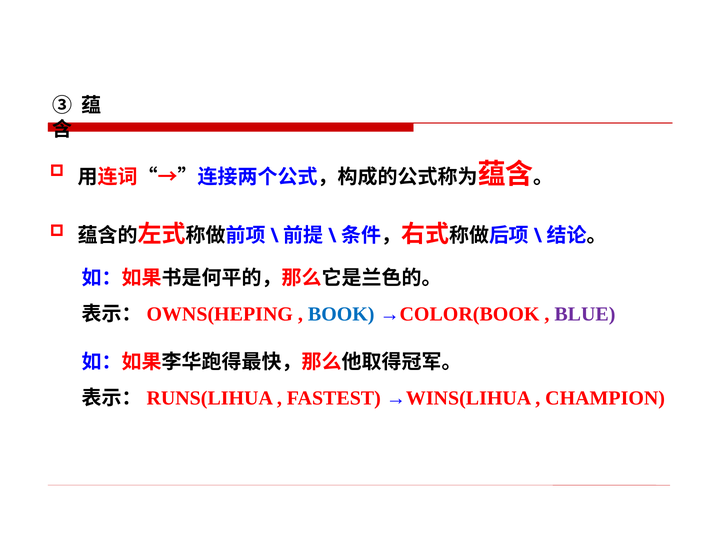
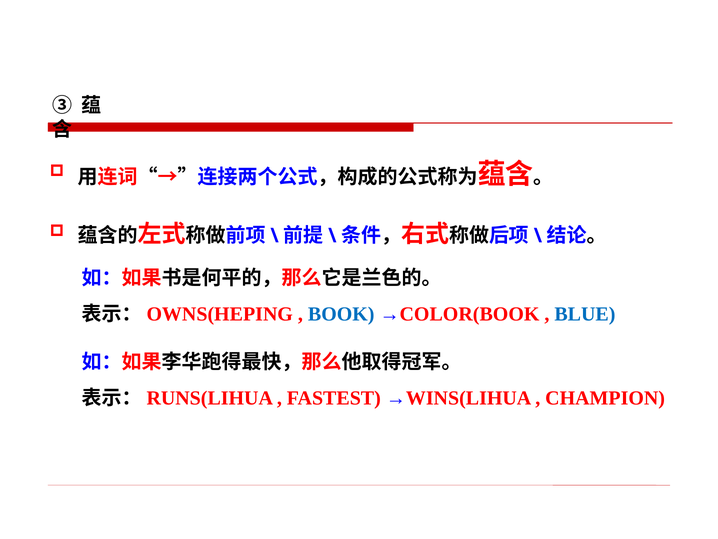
BLUE colour: purple -> blue
